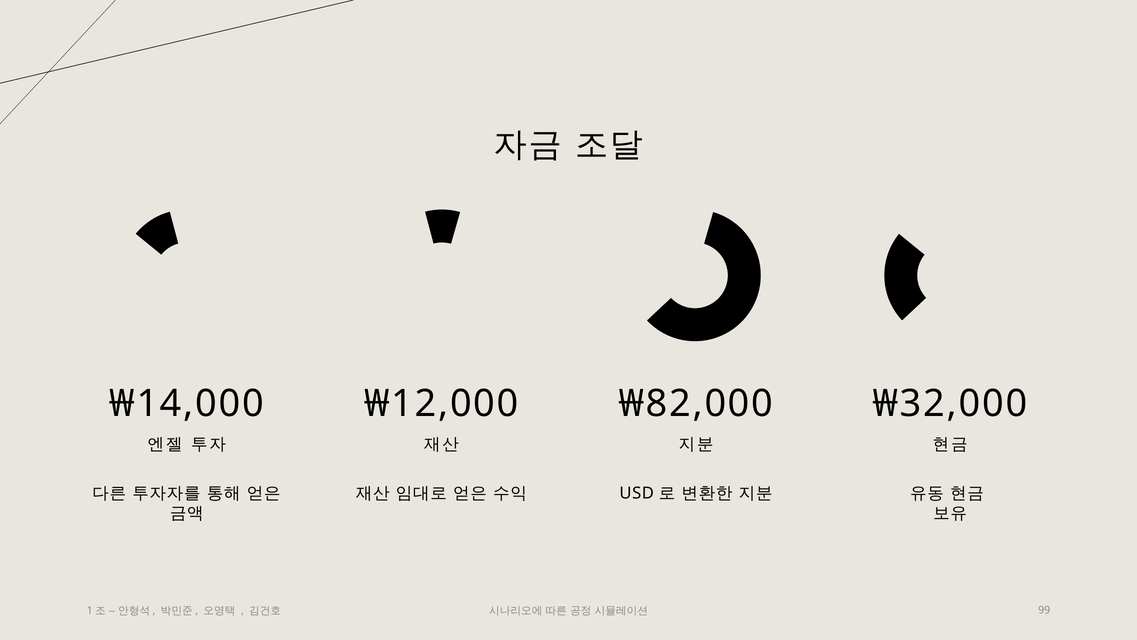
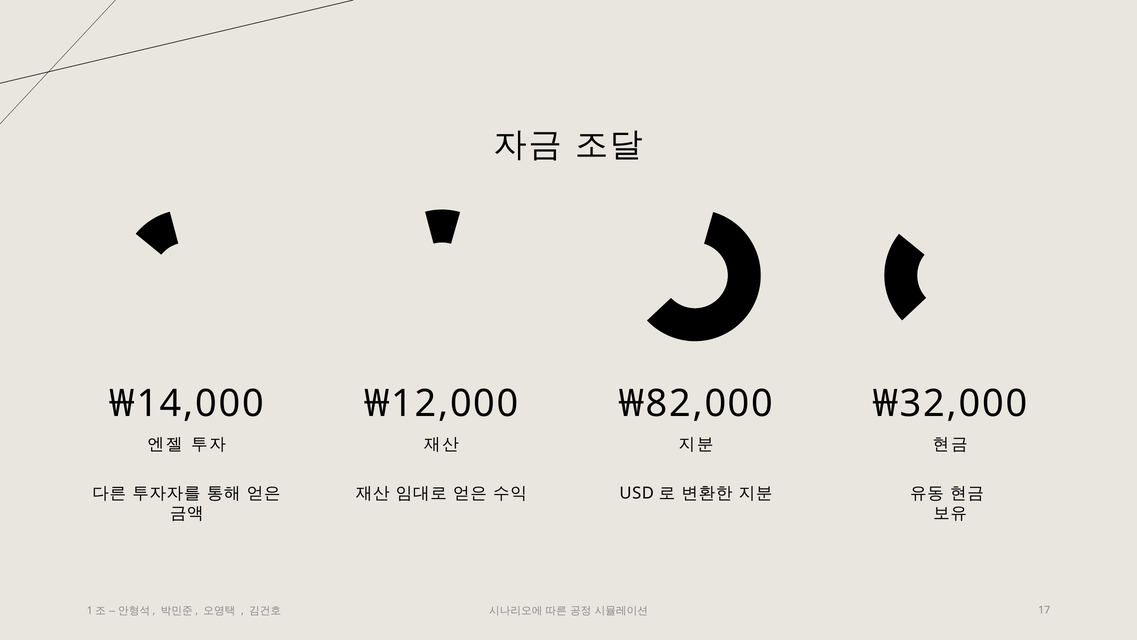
99: 99 -> 17
